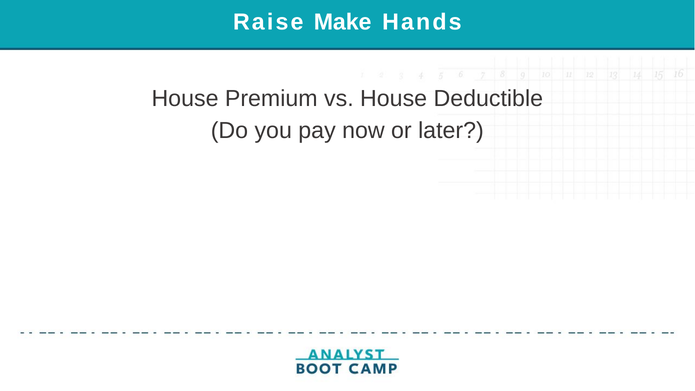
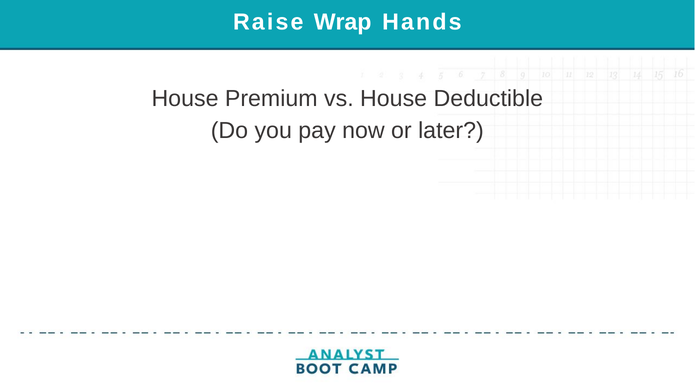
Make: Make -> Wrap
